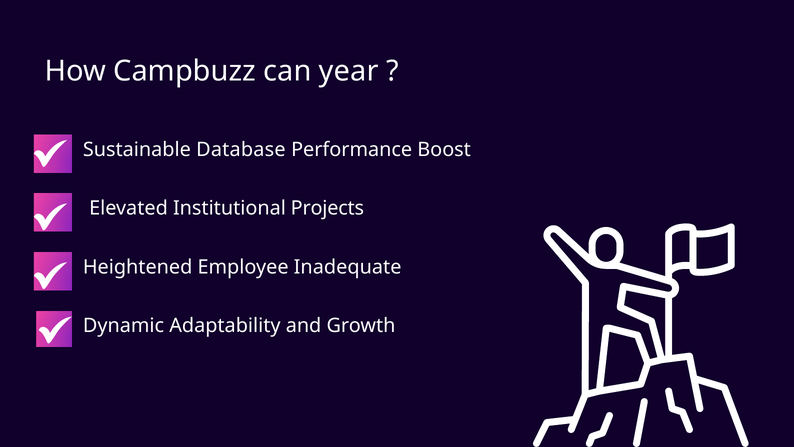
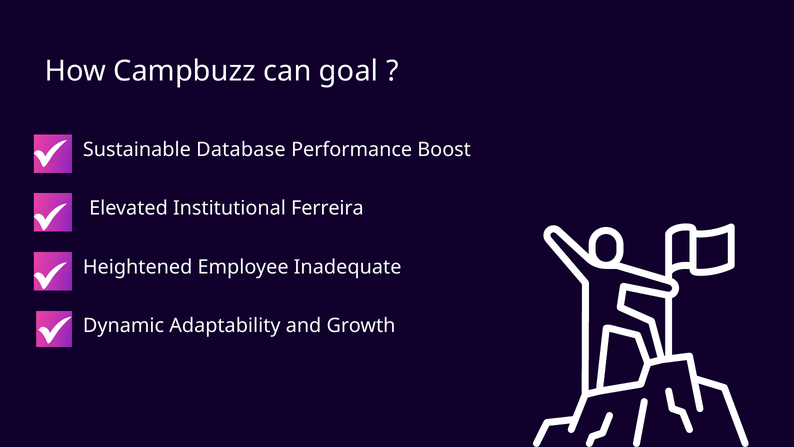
year: year -> goal
Projects: Projects -> Ferreira
